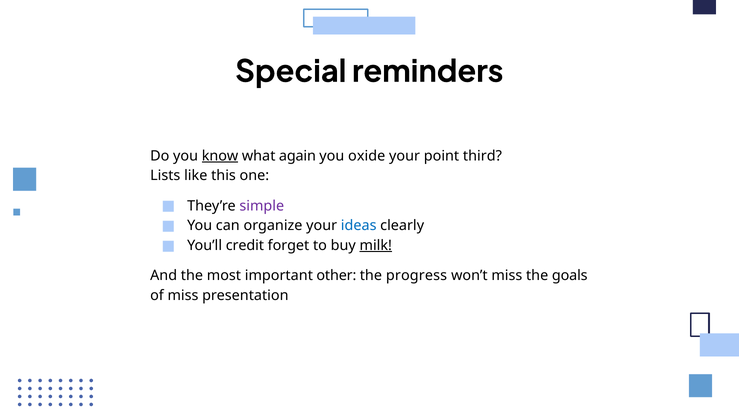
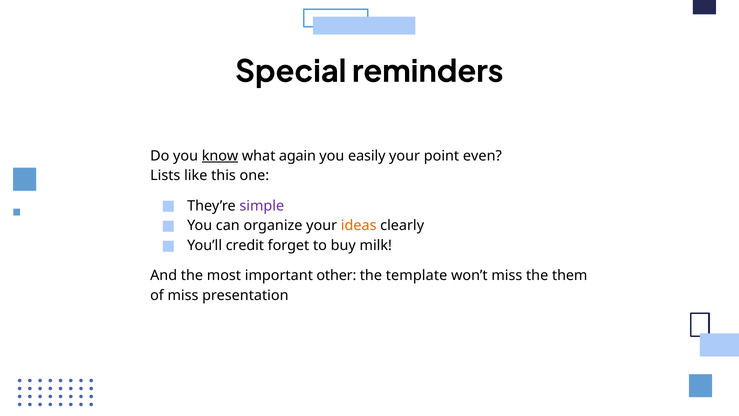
oxide: oxide -> easily
third: third -> even
ideas colour: blue -> orange
milk underline: present -> none
progress: progress -> template
goals: goals -> them
